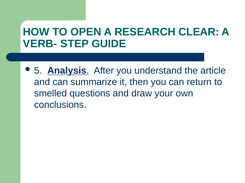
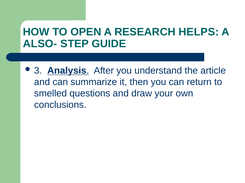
CLEAR: CLEAR -> HELPS
VERB-: VERB- -> ALSO-
5: 5 -> 3
